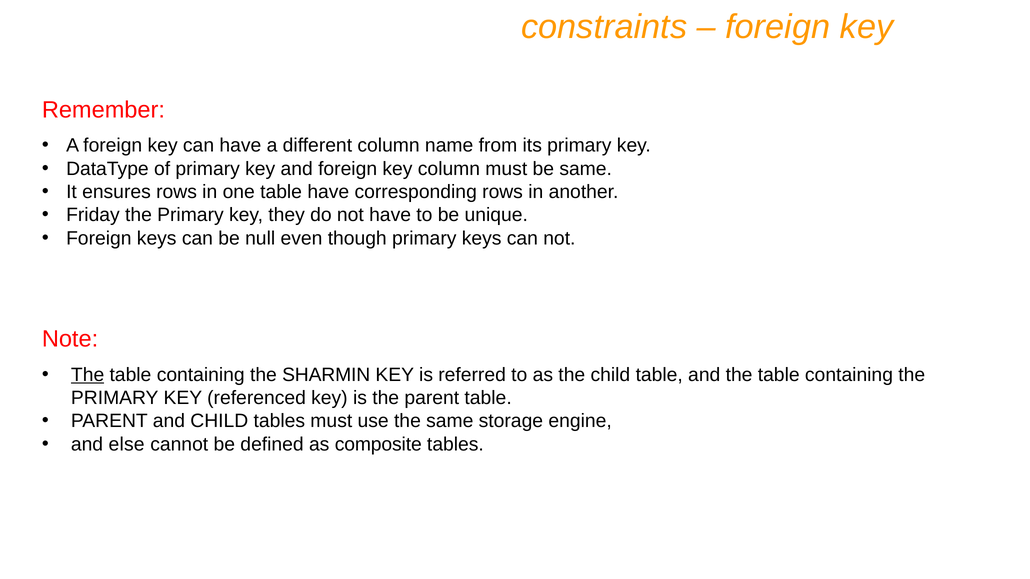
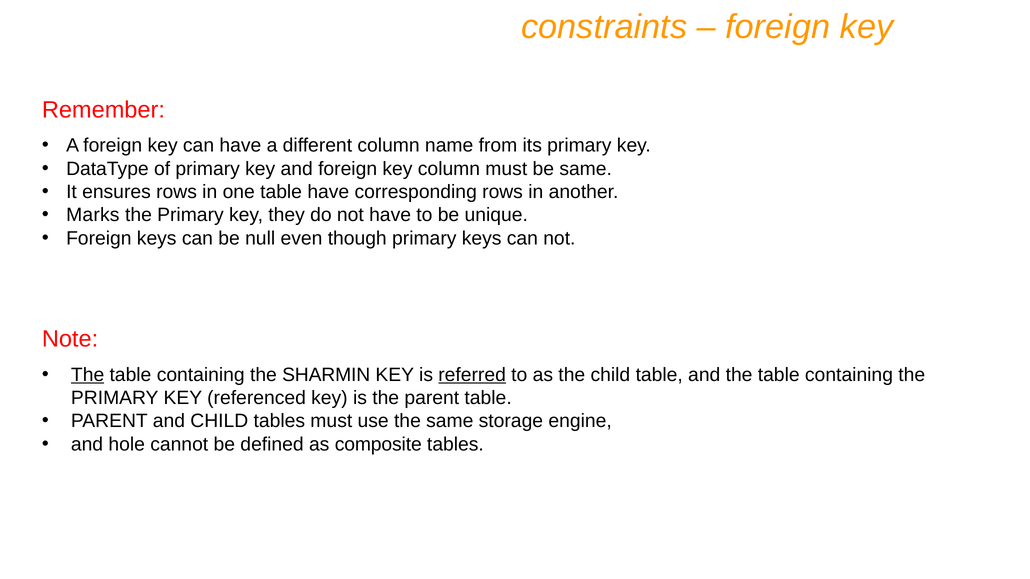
Friday: Friday -> Marks
referred underline: none -> present
else: else -> hole
